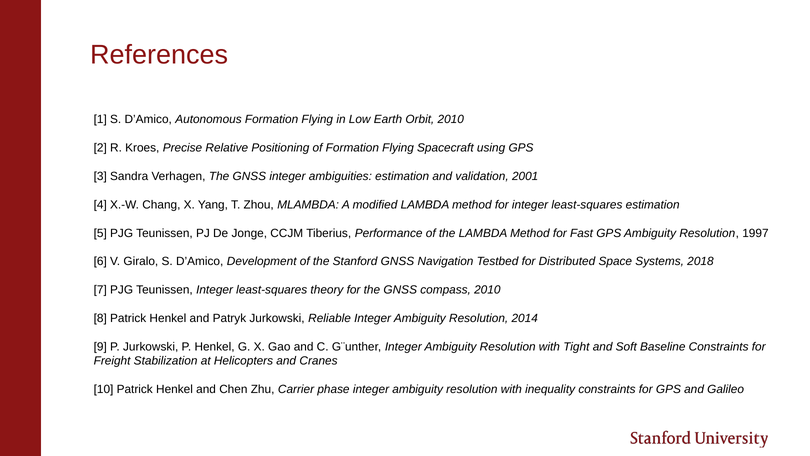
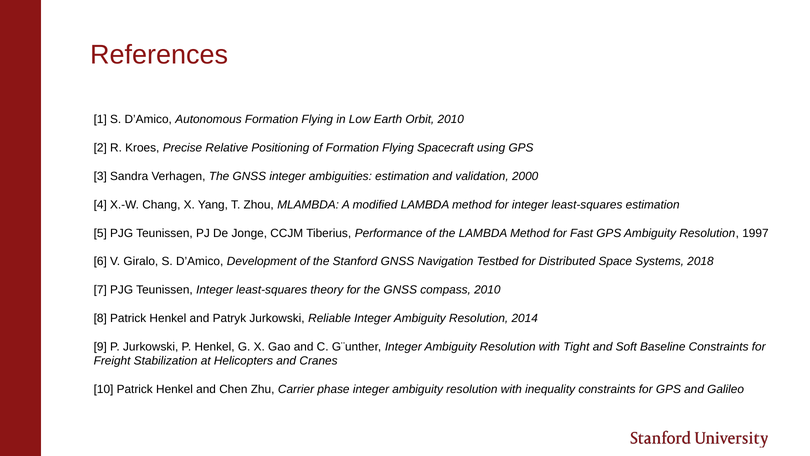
2001: 2001 -> 2000
